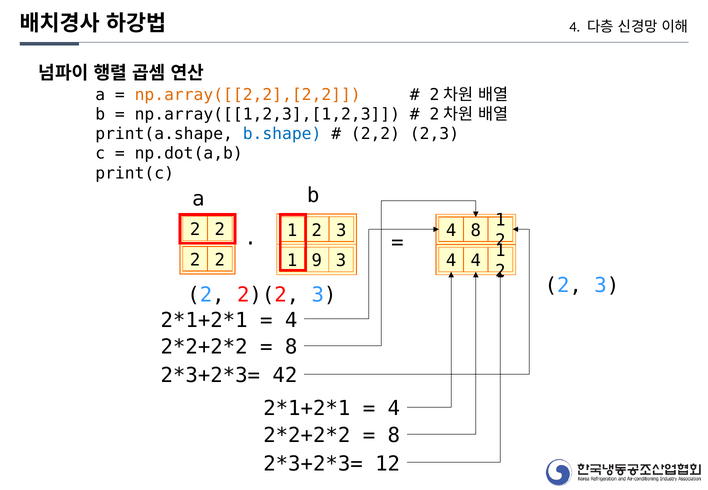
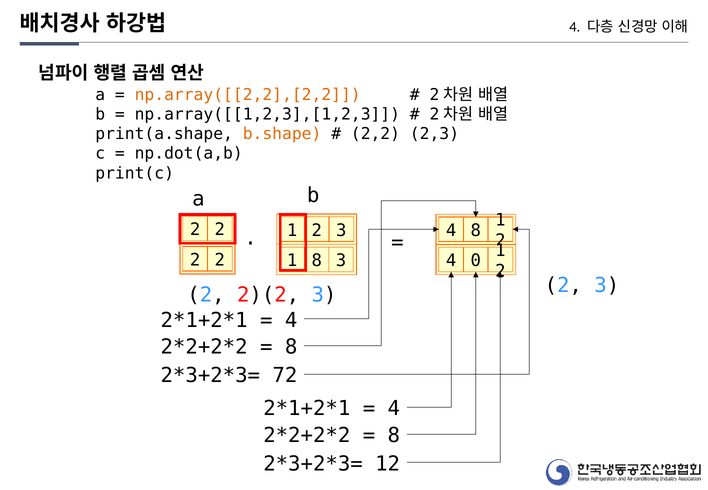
b.shape colour: blue -> orange
9 at (317, 261): 9 -> 8
4 4: 4 -> 0
42: 42 -> 72
